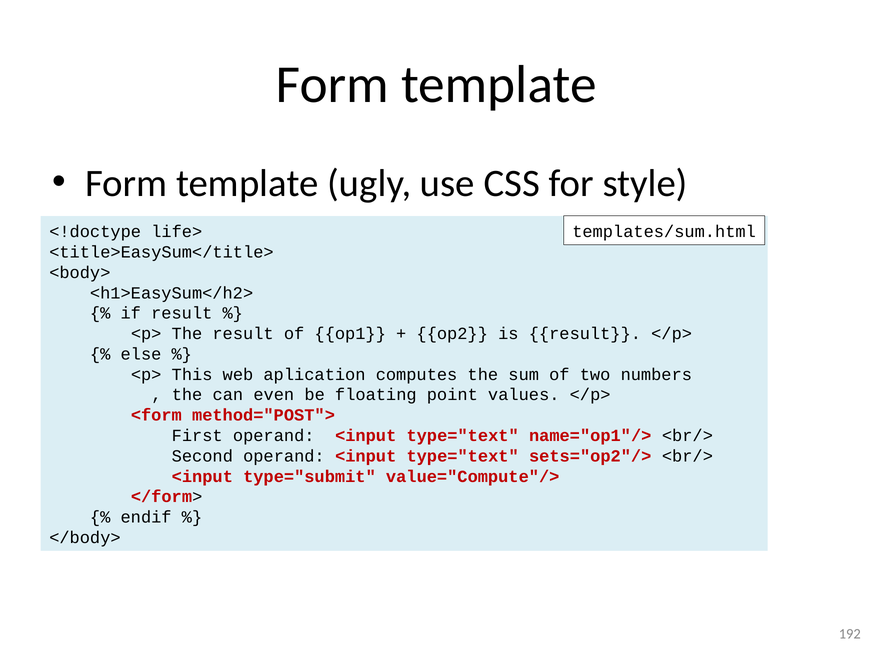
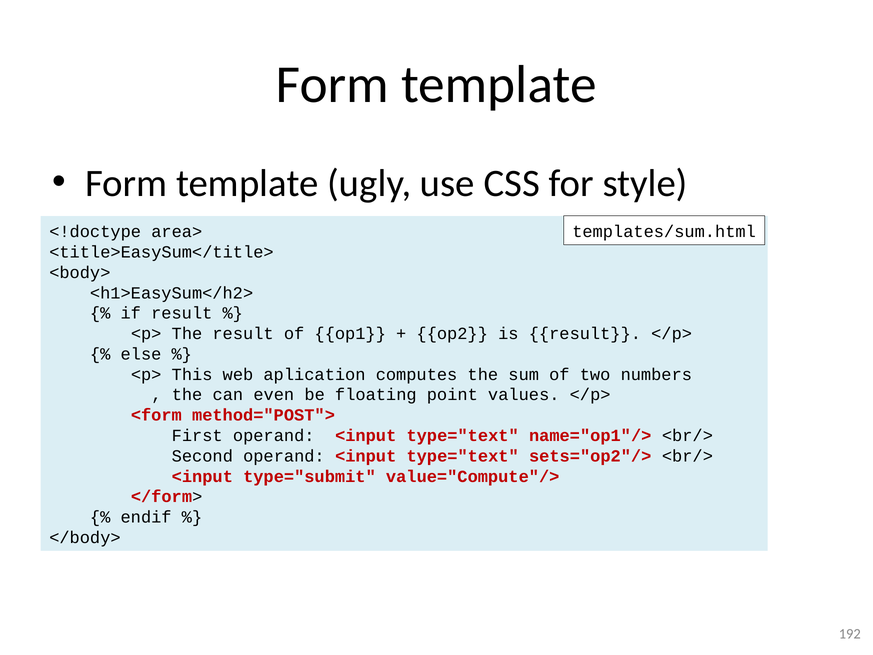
life>: life> -> area>
